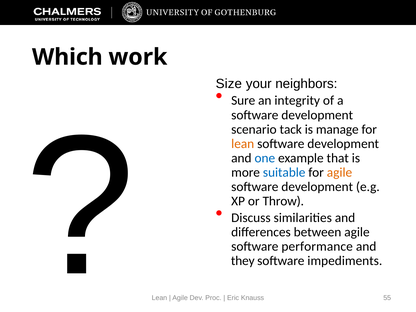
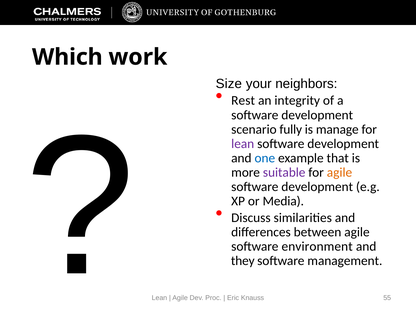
Sure: Sure -> Rest
tack: tack -> fully
lean at (243, 144) colour: orange -> purple
suitable colour: blue -> purple
Throw: Throw -> Media
performance: performance -> environment
impediments: impediments -> management
